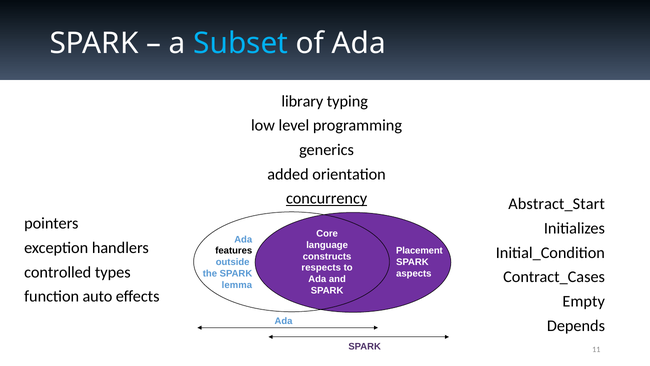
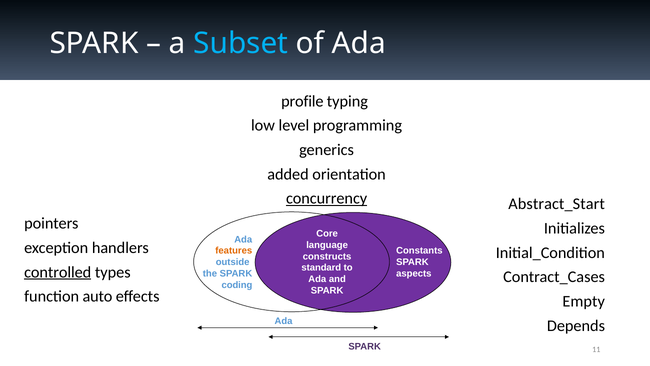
library: library -> profile
features colour: black -> orange
Placement: Placement -> Constants
respects: respects -> standard
controlled underline: none -> present
lemma: lemma -> coding
